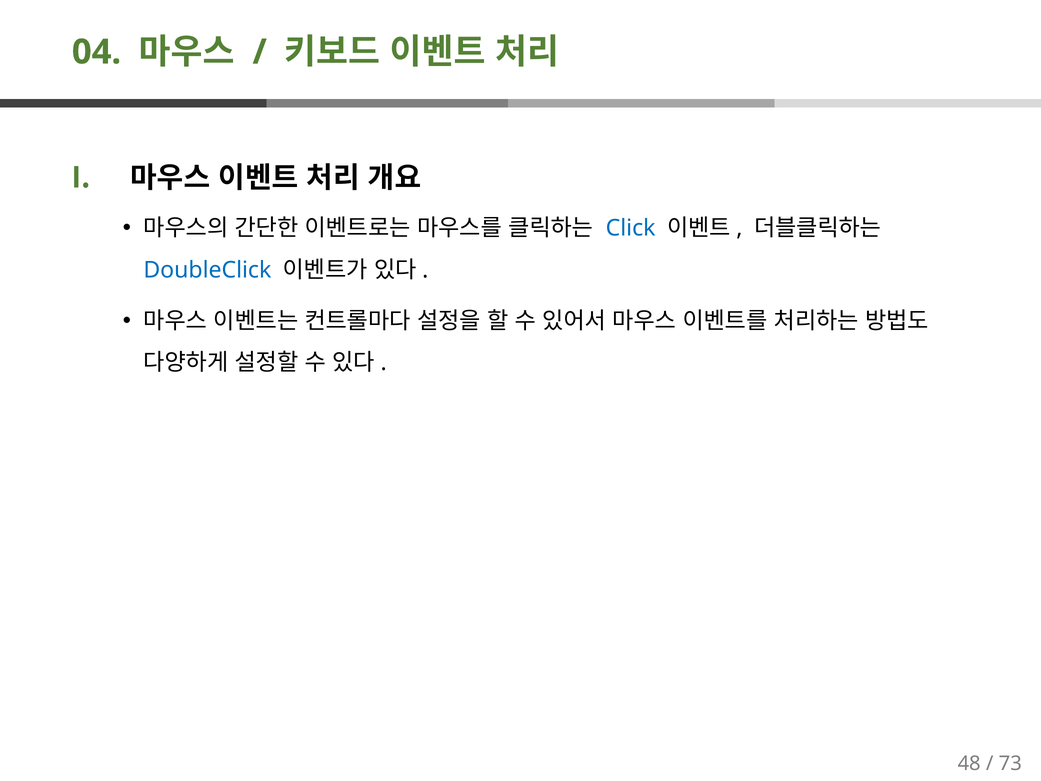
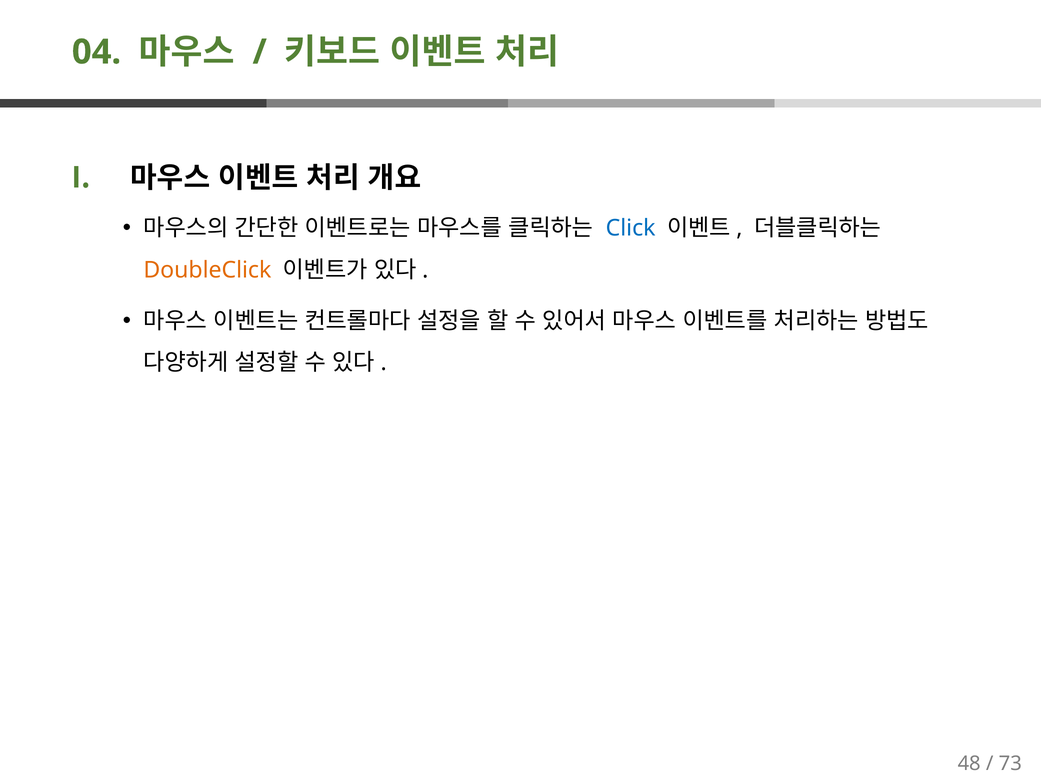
DoubleClick colour: blue -> orange
